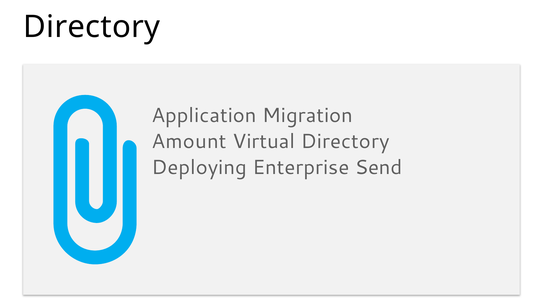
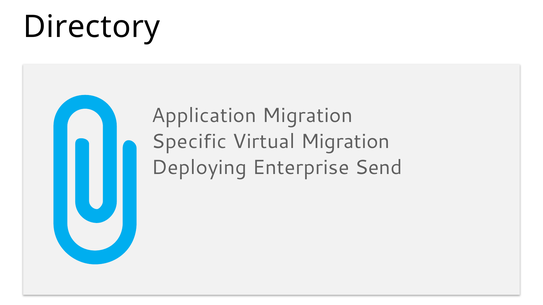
Amount: Amount -> Specific
Virtual Directory: Directory -> Migration
